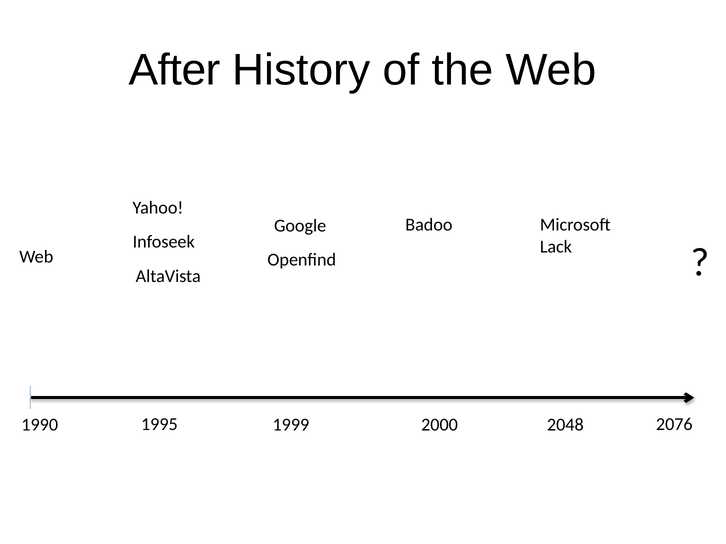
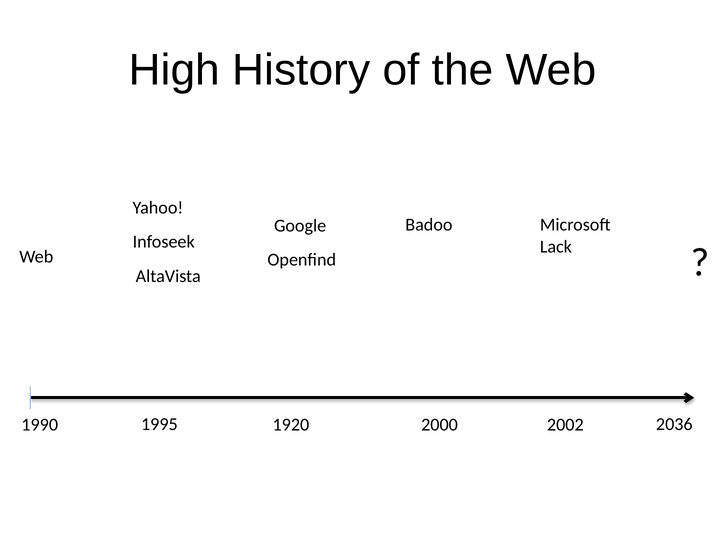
After: After -> High
2076: 2076 -> 2036
1999: 1999 -> 1920
2048: 2048 -> 2002
